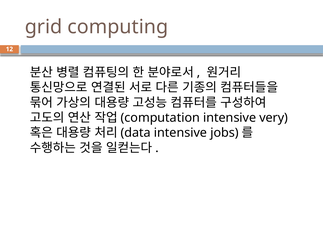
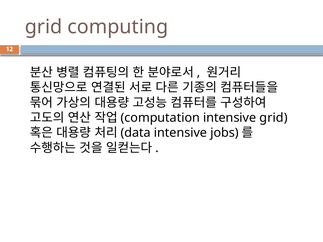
intensive very: very -> grid
